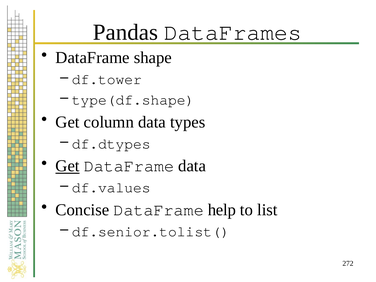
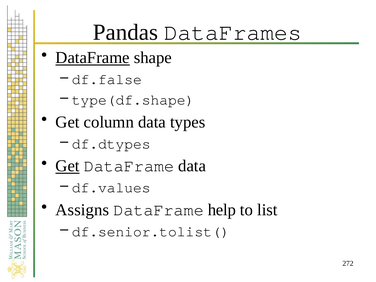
DataFrame at (93, 58) underline: none -> present
df.tower: df.tower -> df.false
Concise: Concise -> Assigns
